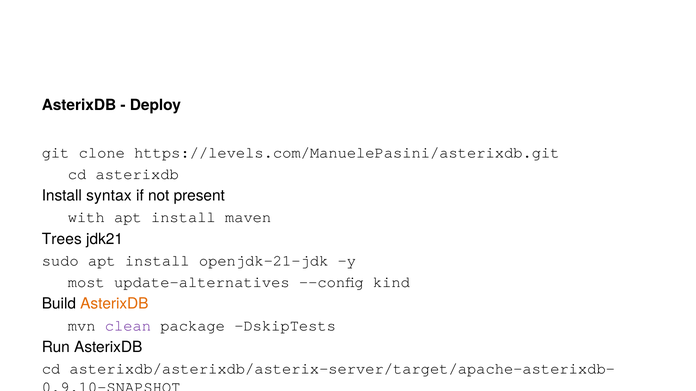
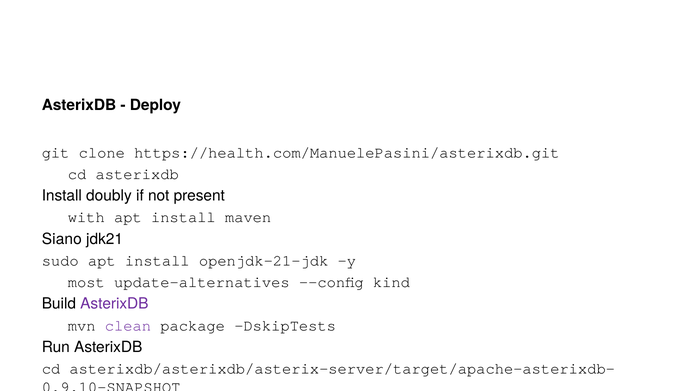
https://levels.com/ManuelePasini/asterixdb.git: https://levels.com/ManuelePasini/asterixdb.git -> https://health.com/ManuelePasini/asterixdb.git
syntax: syntax -> doubly
Trees: Trees -> Siano
AsterixDB at (114, 304) colour: orange -> purple
